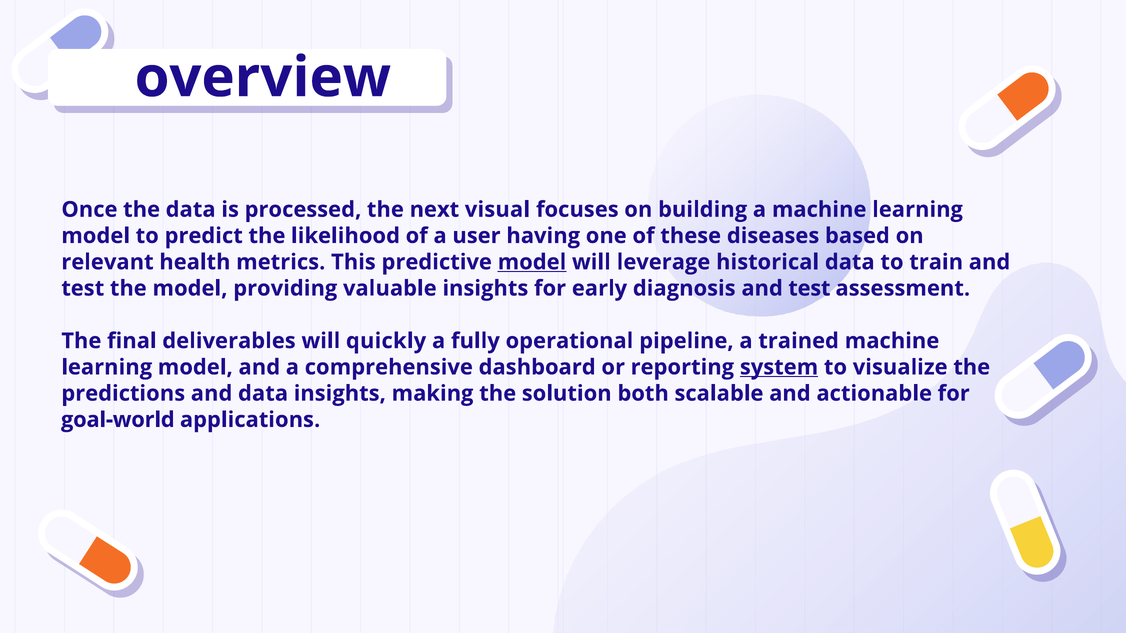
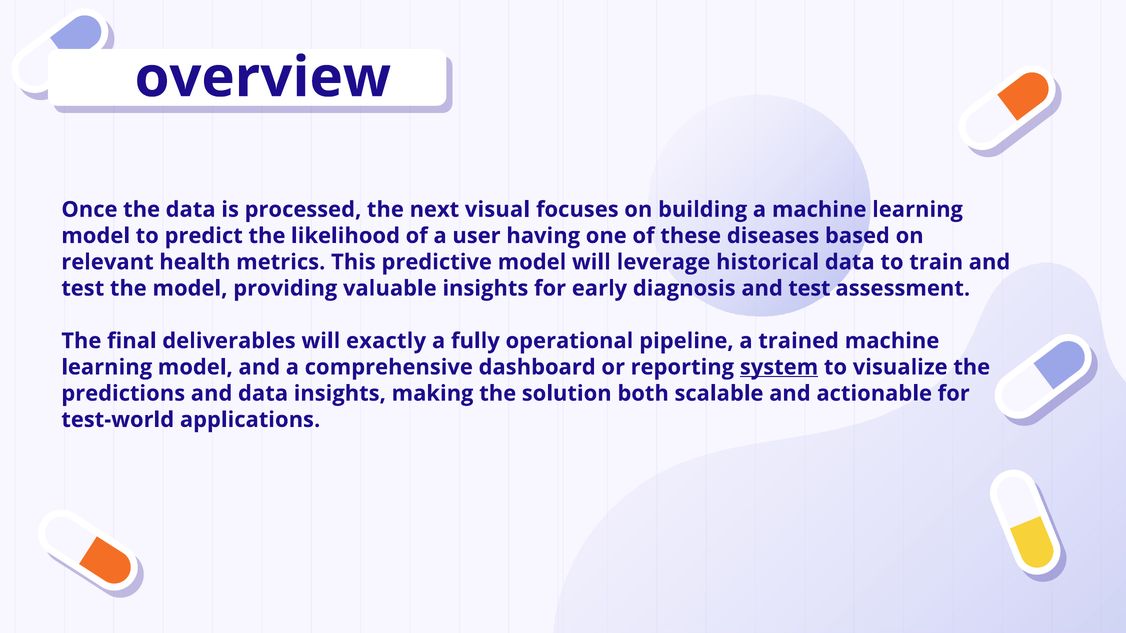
model at (532, 262) underline: present -> none
quickly: quickly -> exactly
goal-world: goal-world -> test-world
